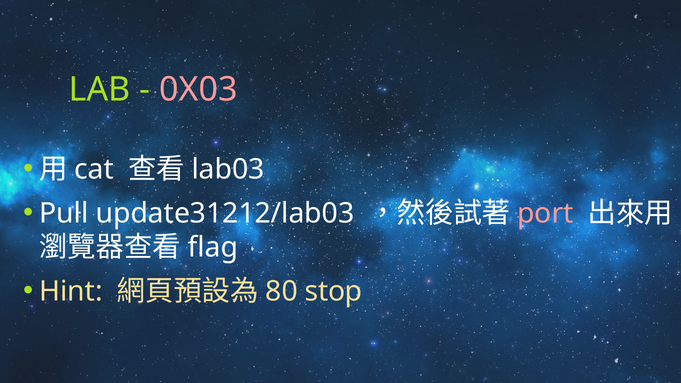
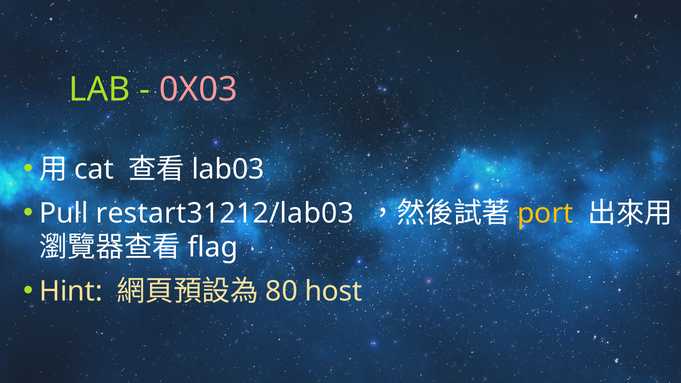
update31212/lab03: update31212/lab03 -> restart31212/lab03
port colour: pink -> yellow
stop: stop -> host
